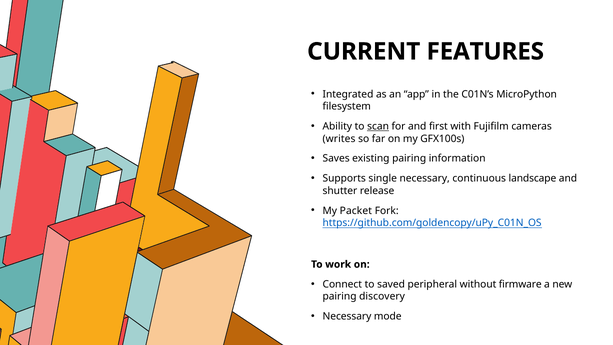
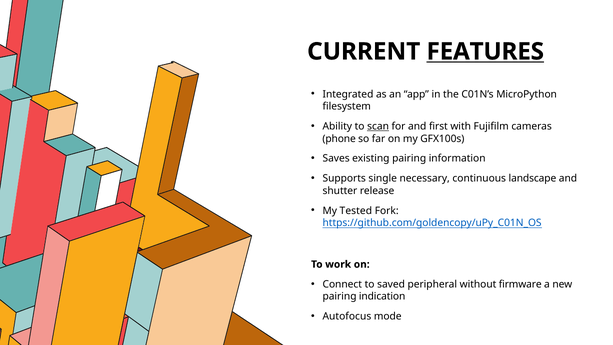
FEATURES underline: none -> present
writes: writes -> phone
Packet: Packet -> Tested
discovery: discovery -> indication
Necessary at (347, 316): Necessary -> Autofocus
